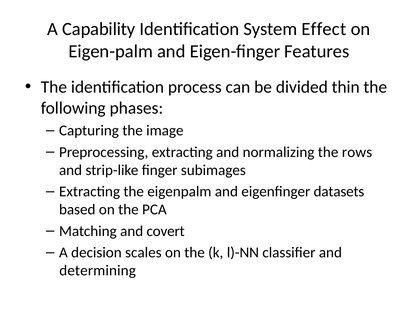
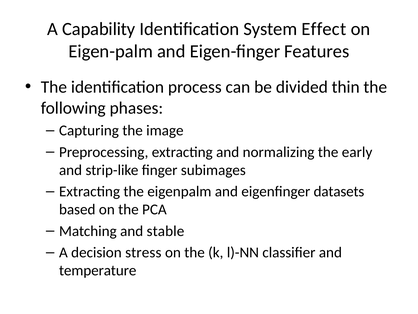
rows: rows -> early
covert: covert -> stable
scales: scales -> stress
determining: determining -> temperature
